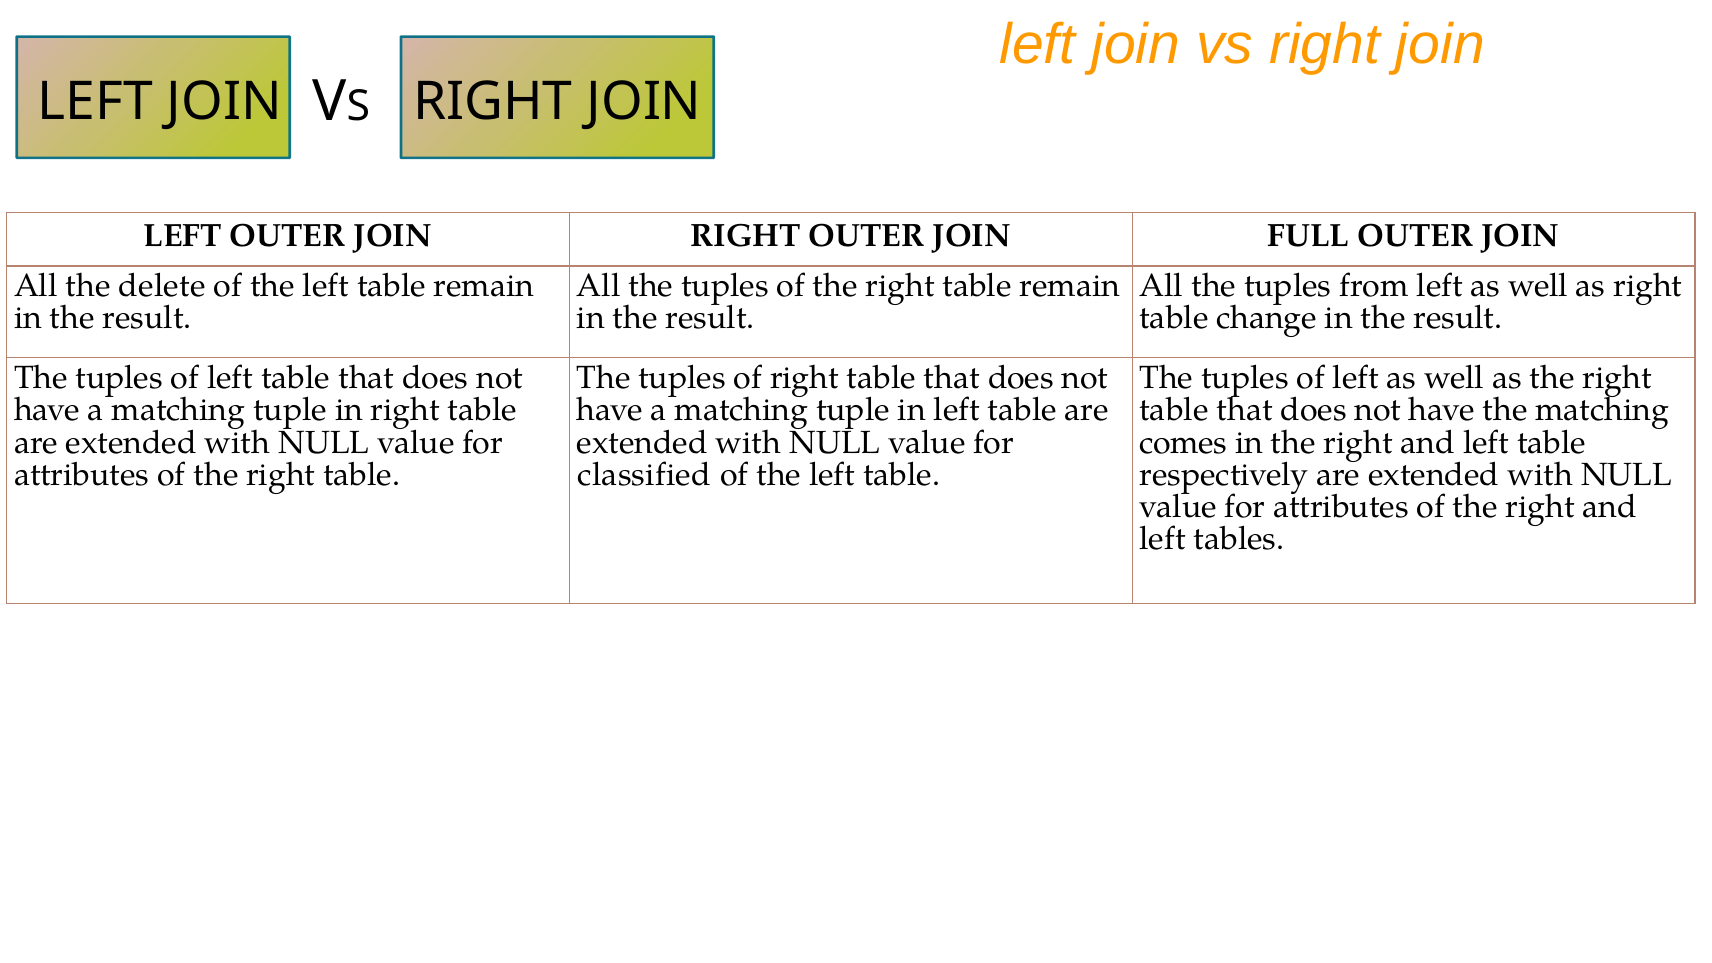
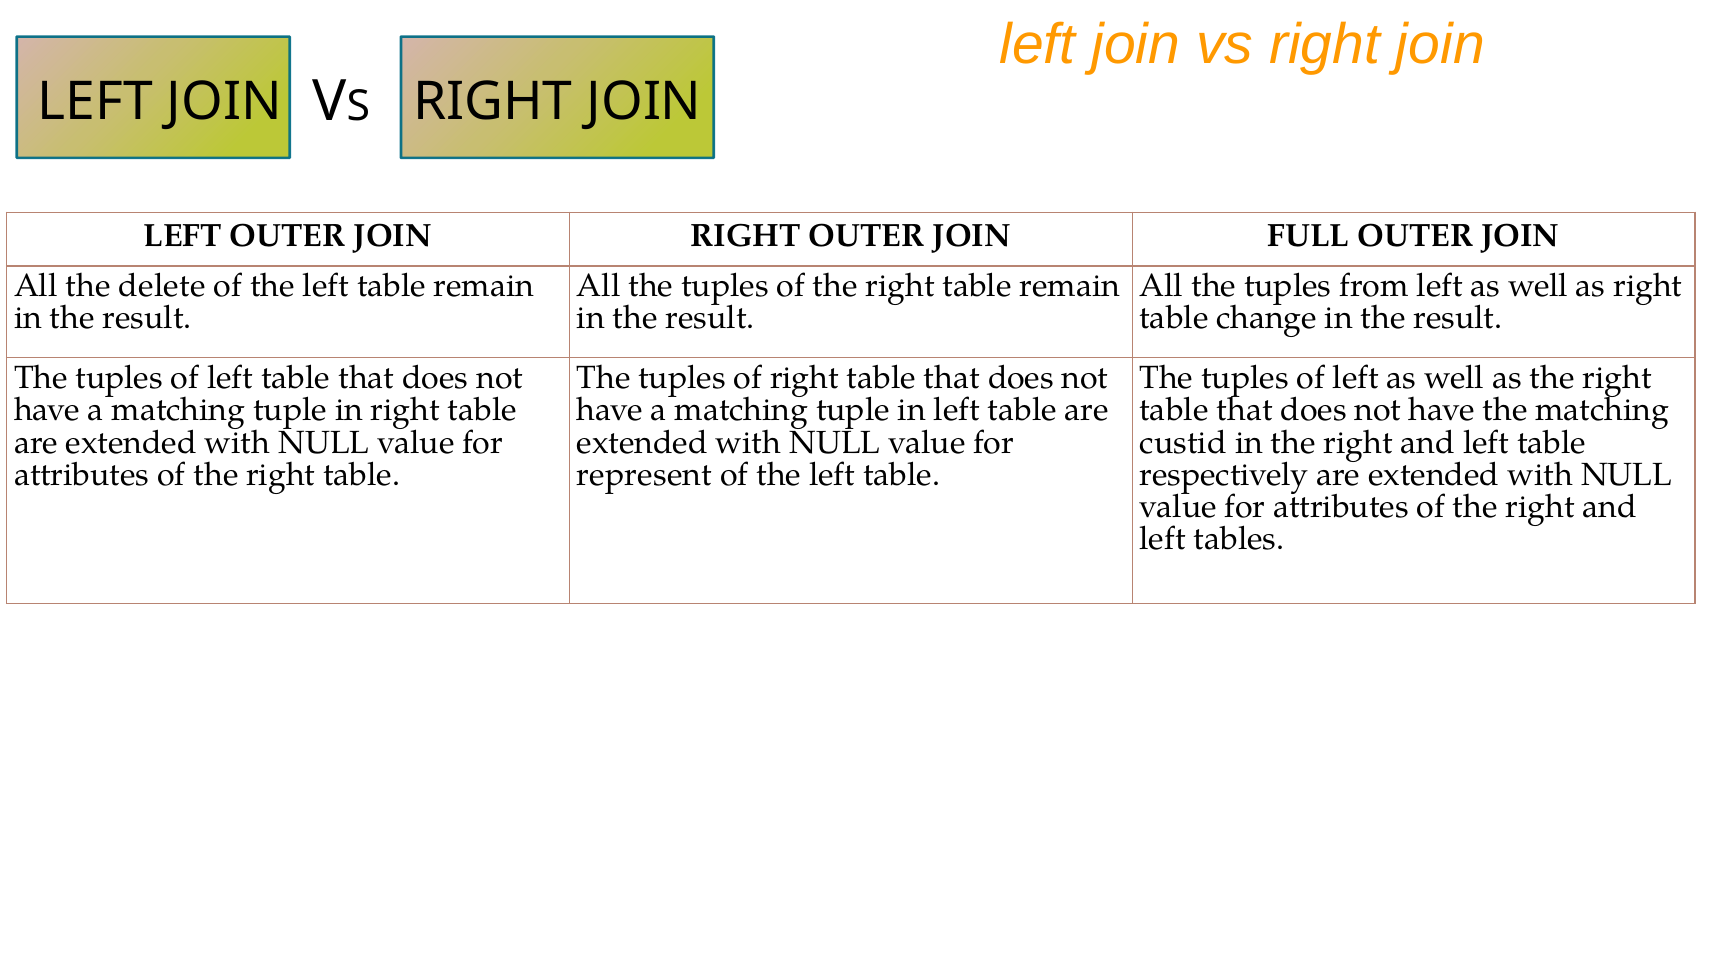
comes: comes -> custid
classified: classified -> represent
